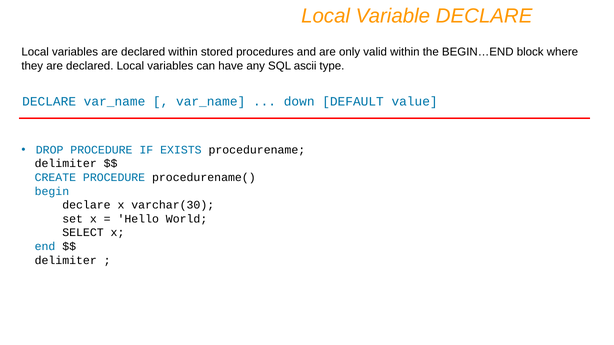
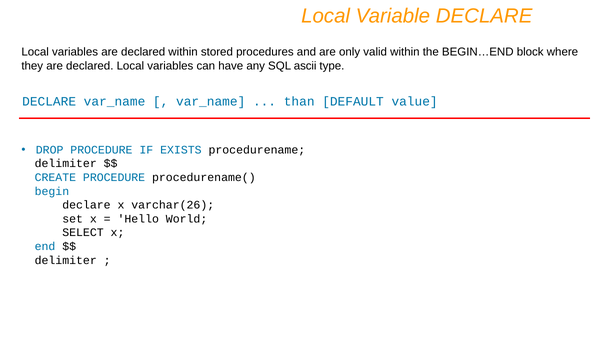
down: down -> than
varchar(30: varchar(30 -> varchar(26
